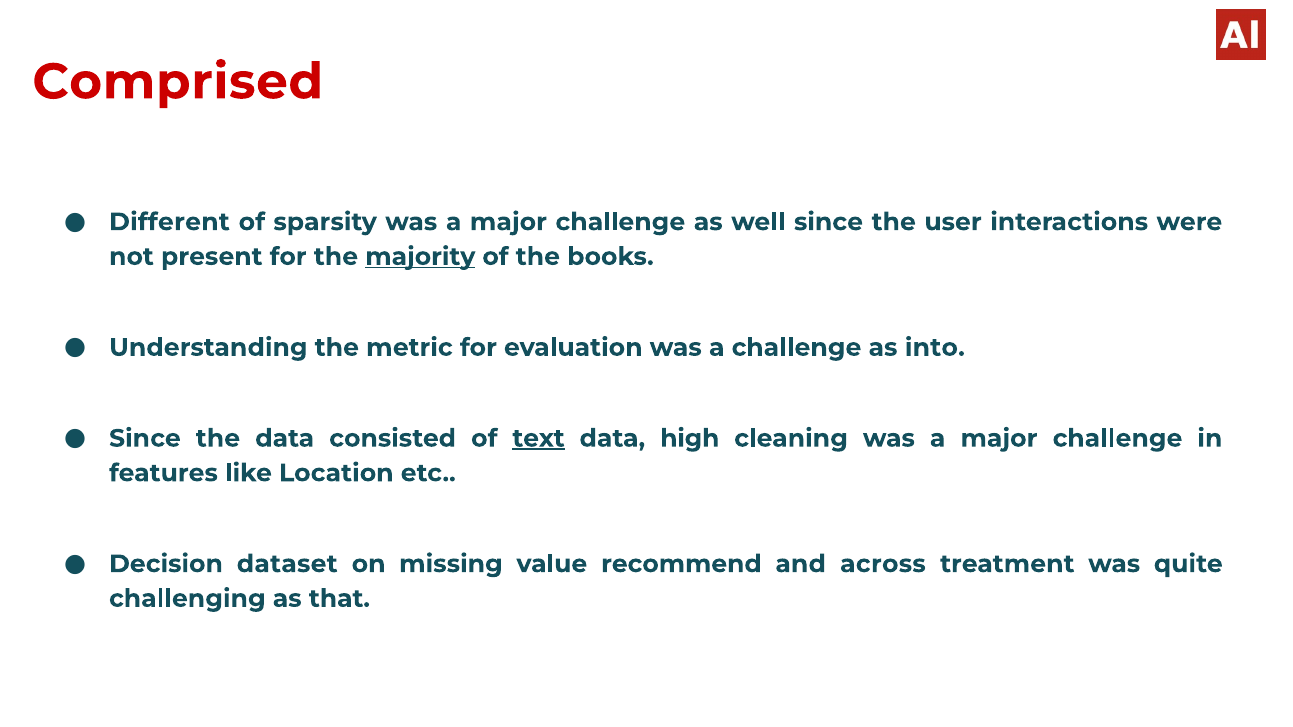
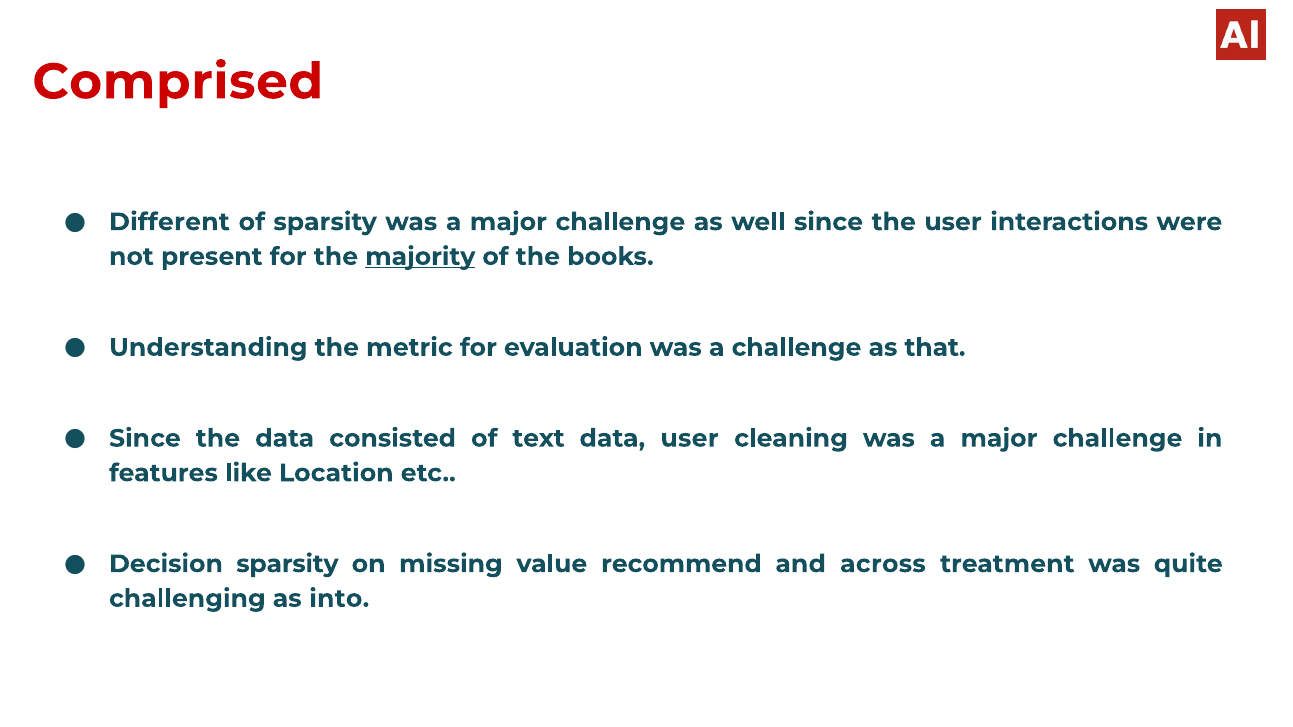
into: into -> that
text underline: present -> none
data high: high -> user
Decision dataset: dataset -> sparsity
that: that -> into
